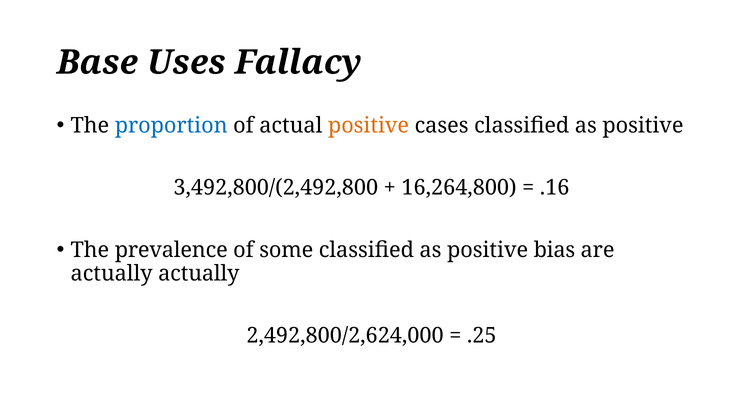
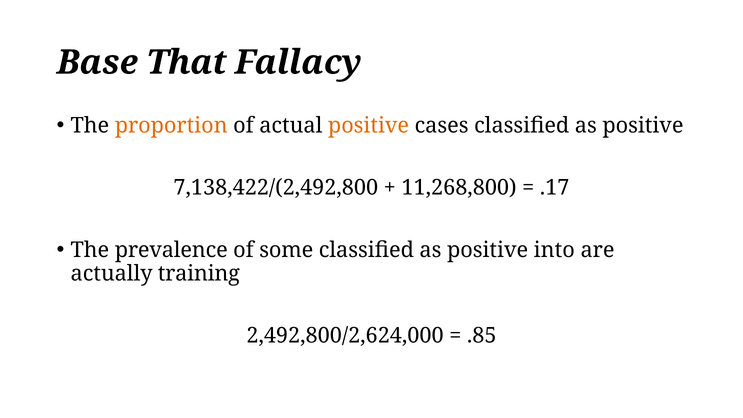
Uses: Uses -> That
proportion colour: blue -> orange
3,492,800/(2,492,800: 3,492,800/(2,492,800 -> 7,138,422/(2,492,800
16,264,800: 16,264,800 -> 11,268,800
.16: .16 -> .17
bias: bias -> into
actually actually: actually -> training
.25: .25 -> .85
